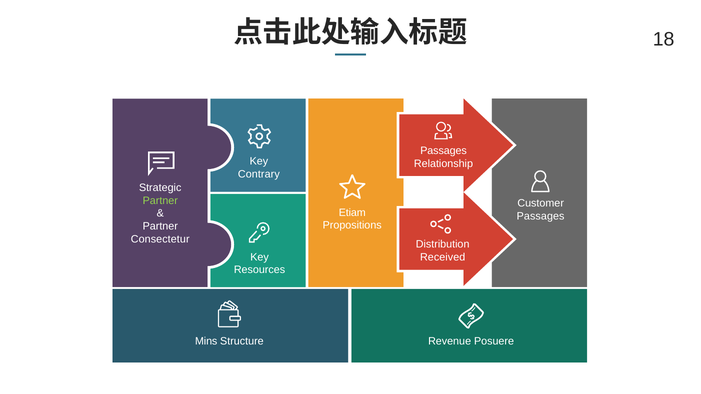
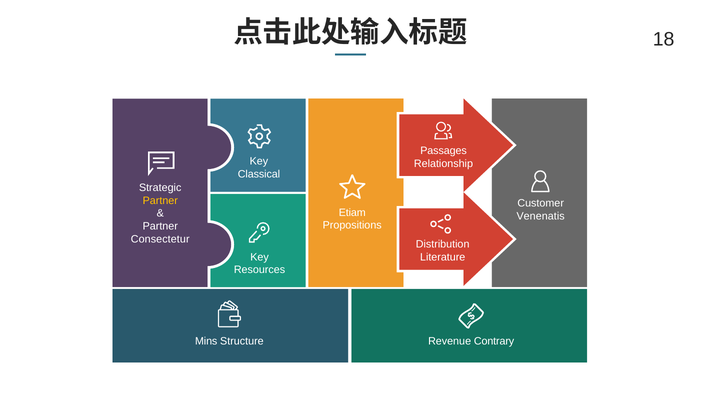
Contrary: Contrary -> Classical
Partner at (160, 201) colour: light green -> yellow
Passages at (541, 216): Passages -> Venenatis
Received: Received -> Literature
Posuere: Posuere -> Contrary
